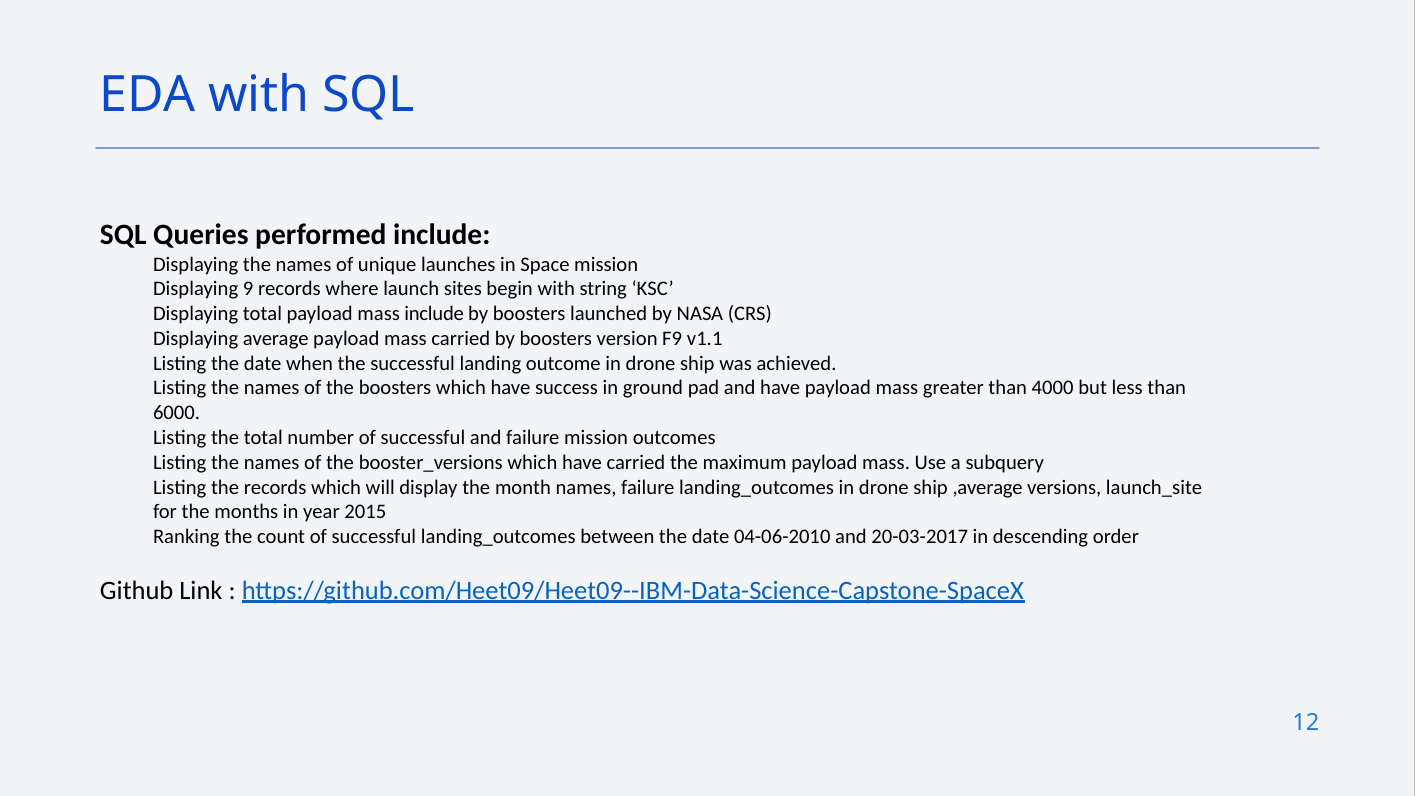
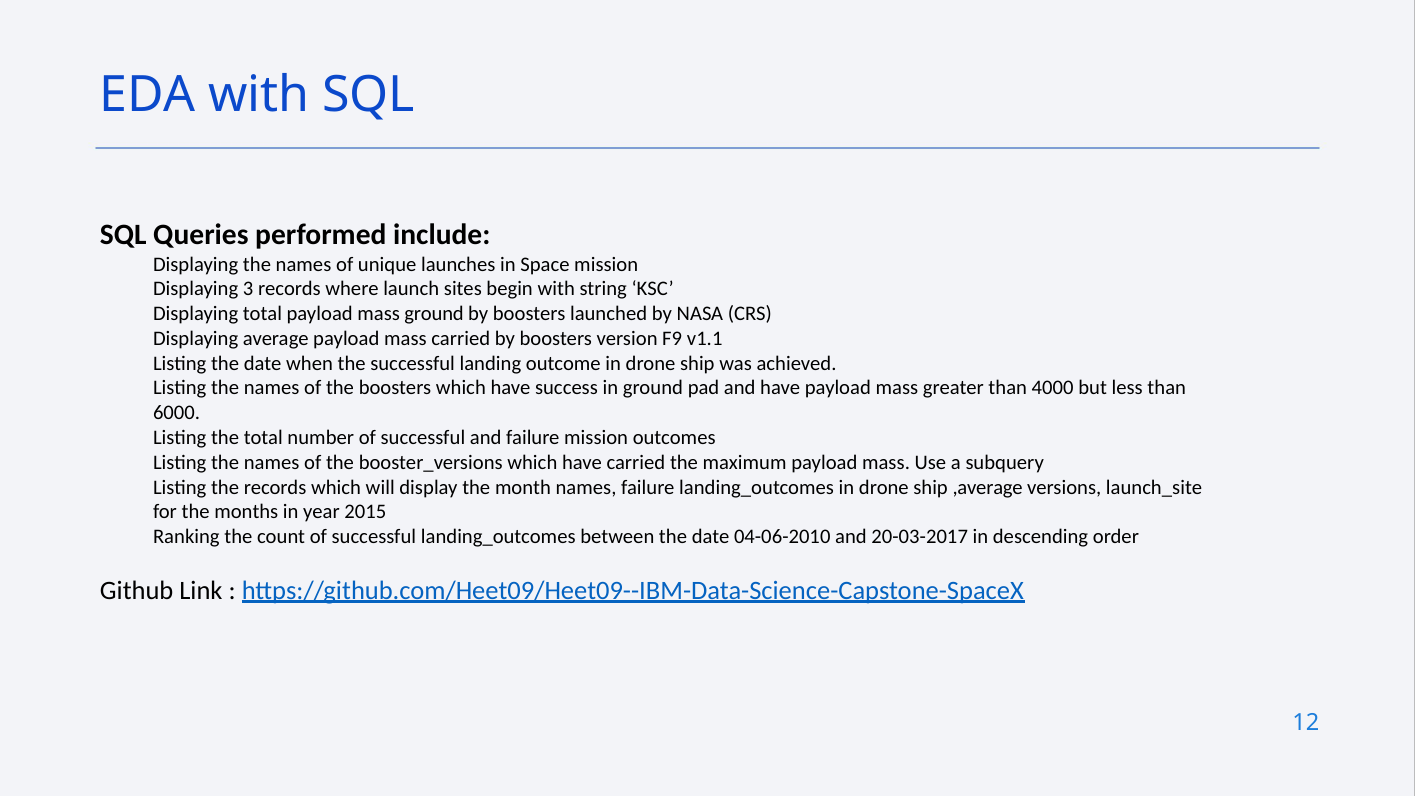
9: 9 -> 3
mass include: include -> ground
